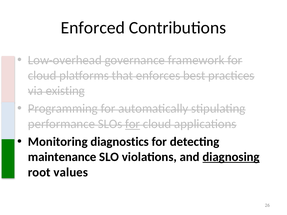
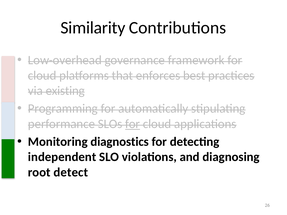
Enforced: Enforced -> Similarity
maintenance: maintenance -> independent
diagnosing underline: present -> none
values: values -> detect
